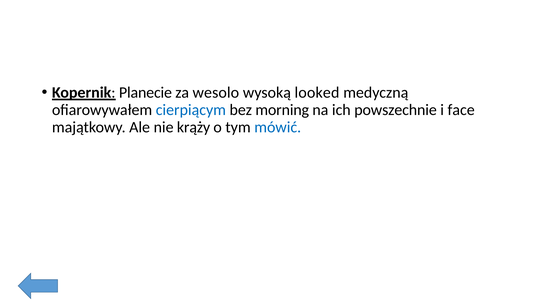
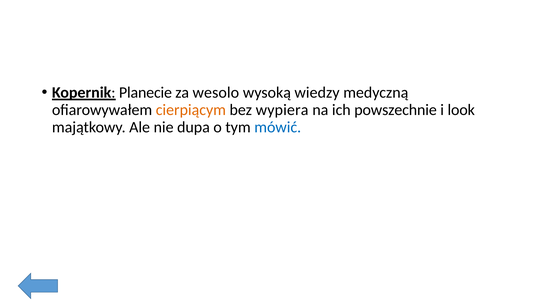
looked: looked -> wiedzy
cierpiącym colour: blue -> orange
morning: morning -> wypiera
face: face -> look
krąży: krąży -> dupa
